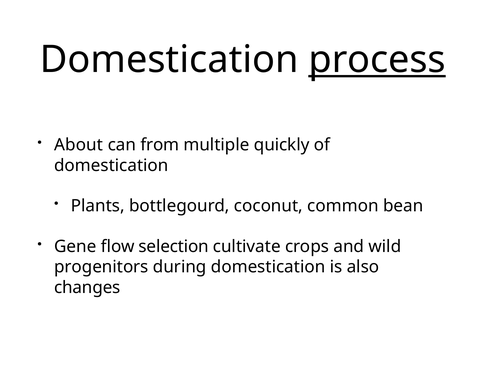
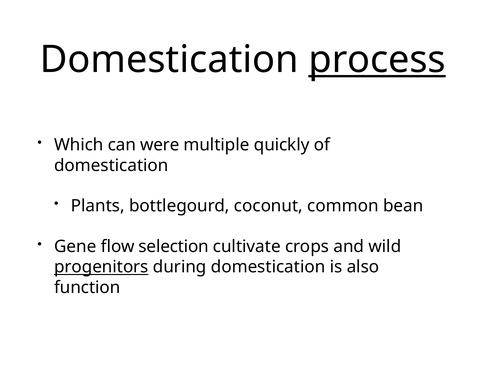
About: About -> Which
from: from -> were
progenitors underline: none -> present
changes: changes -> function
